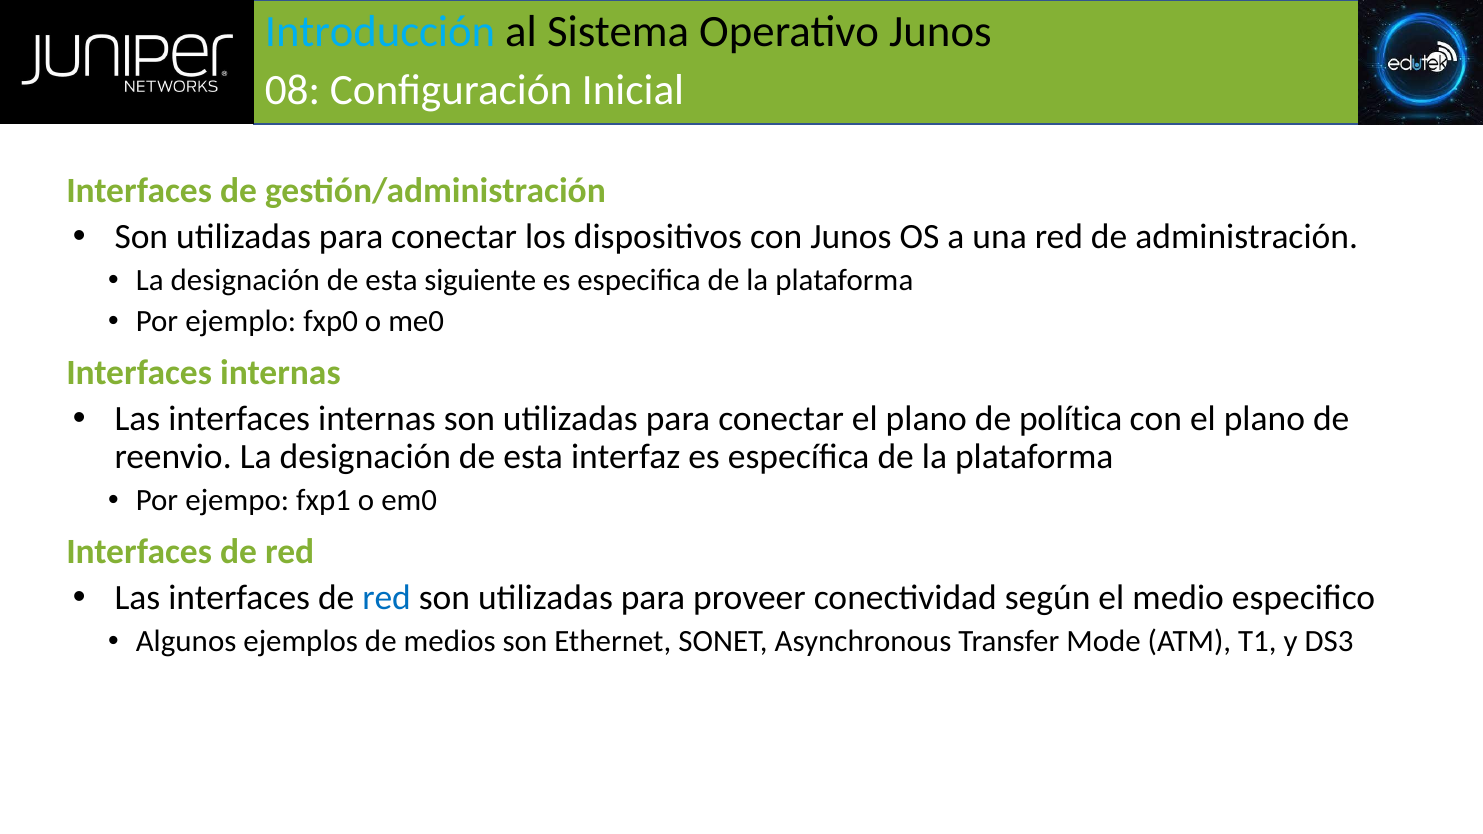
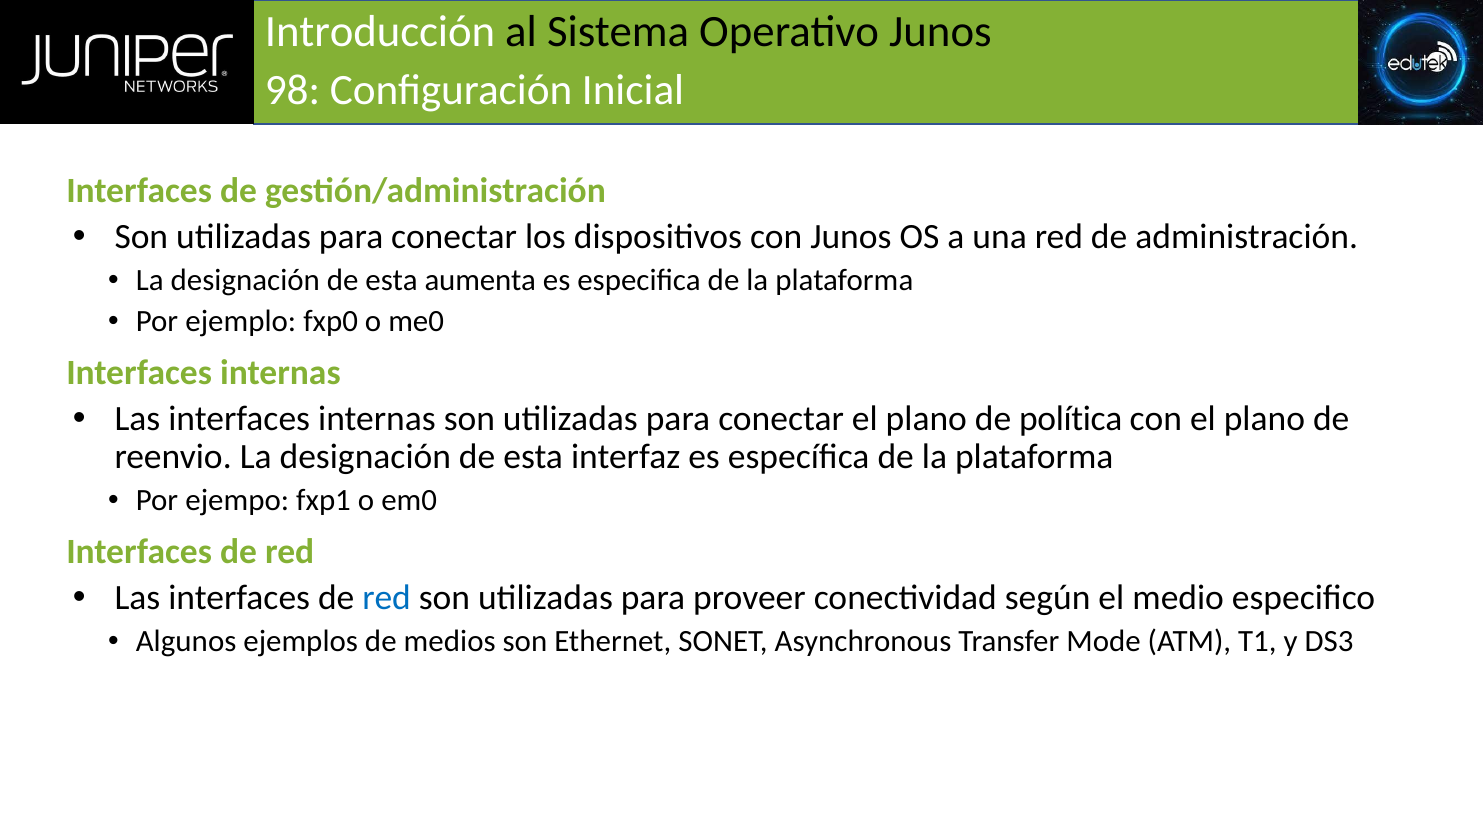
Introducción colour: light blue -> white
08: 08 -> 98
siguiente: siguiente -> aumenta
